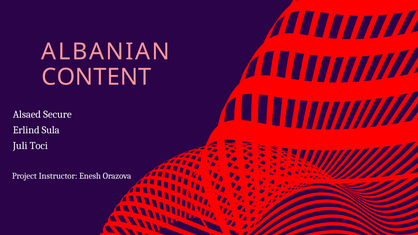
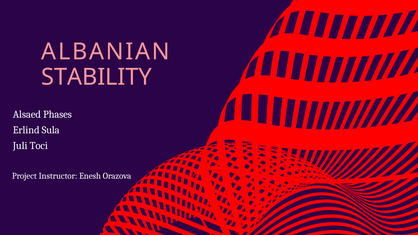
CONTENT: CONTENT -> STABILITY
Secure: Secure -> Phases
